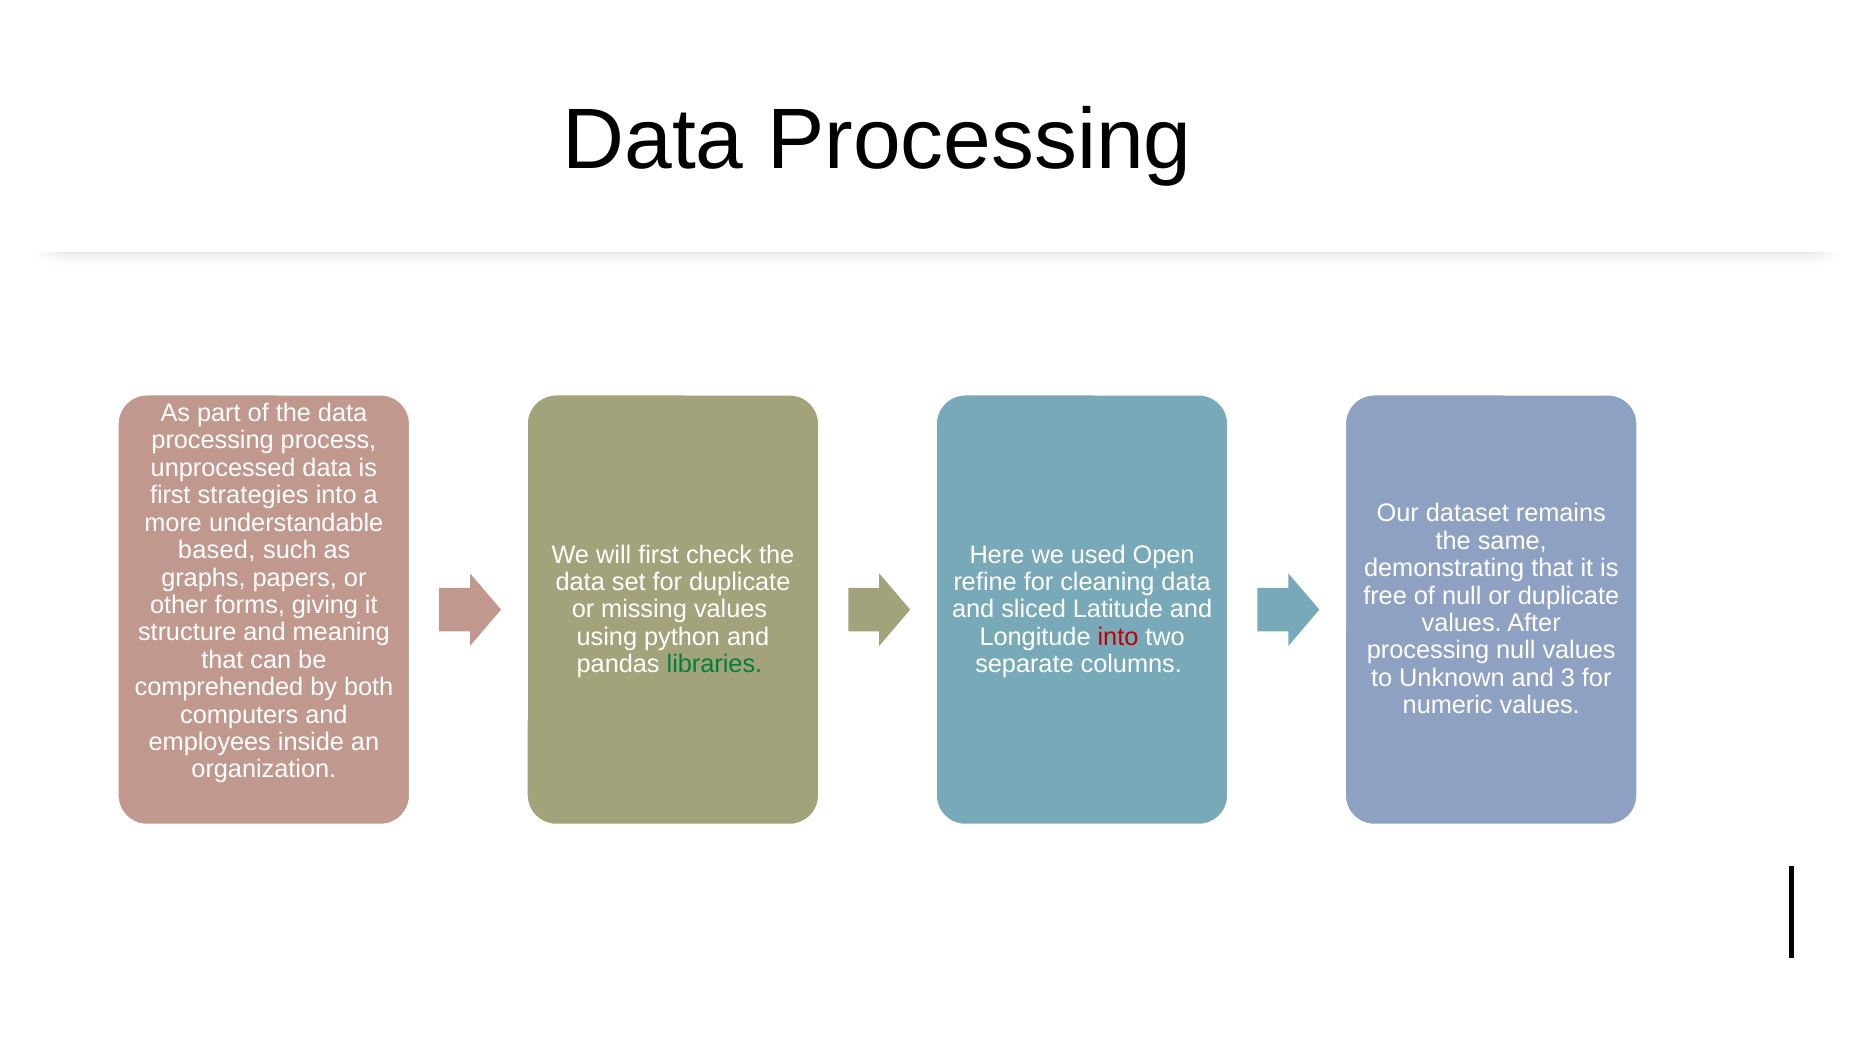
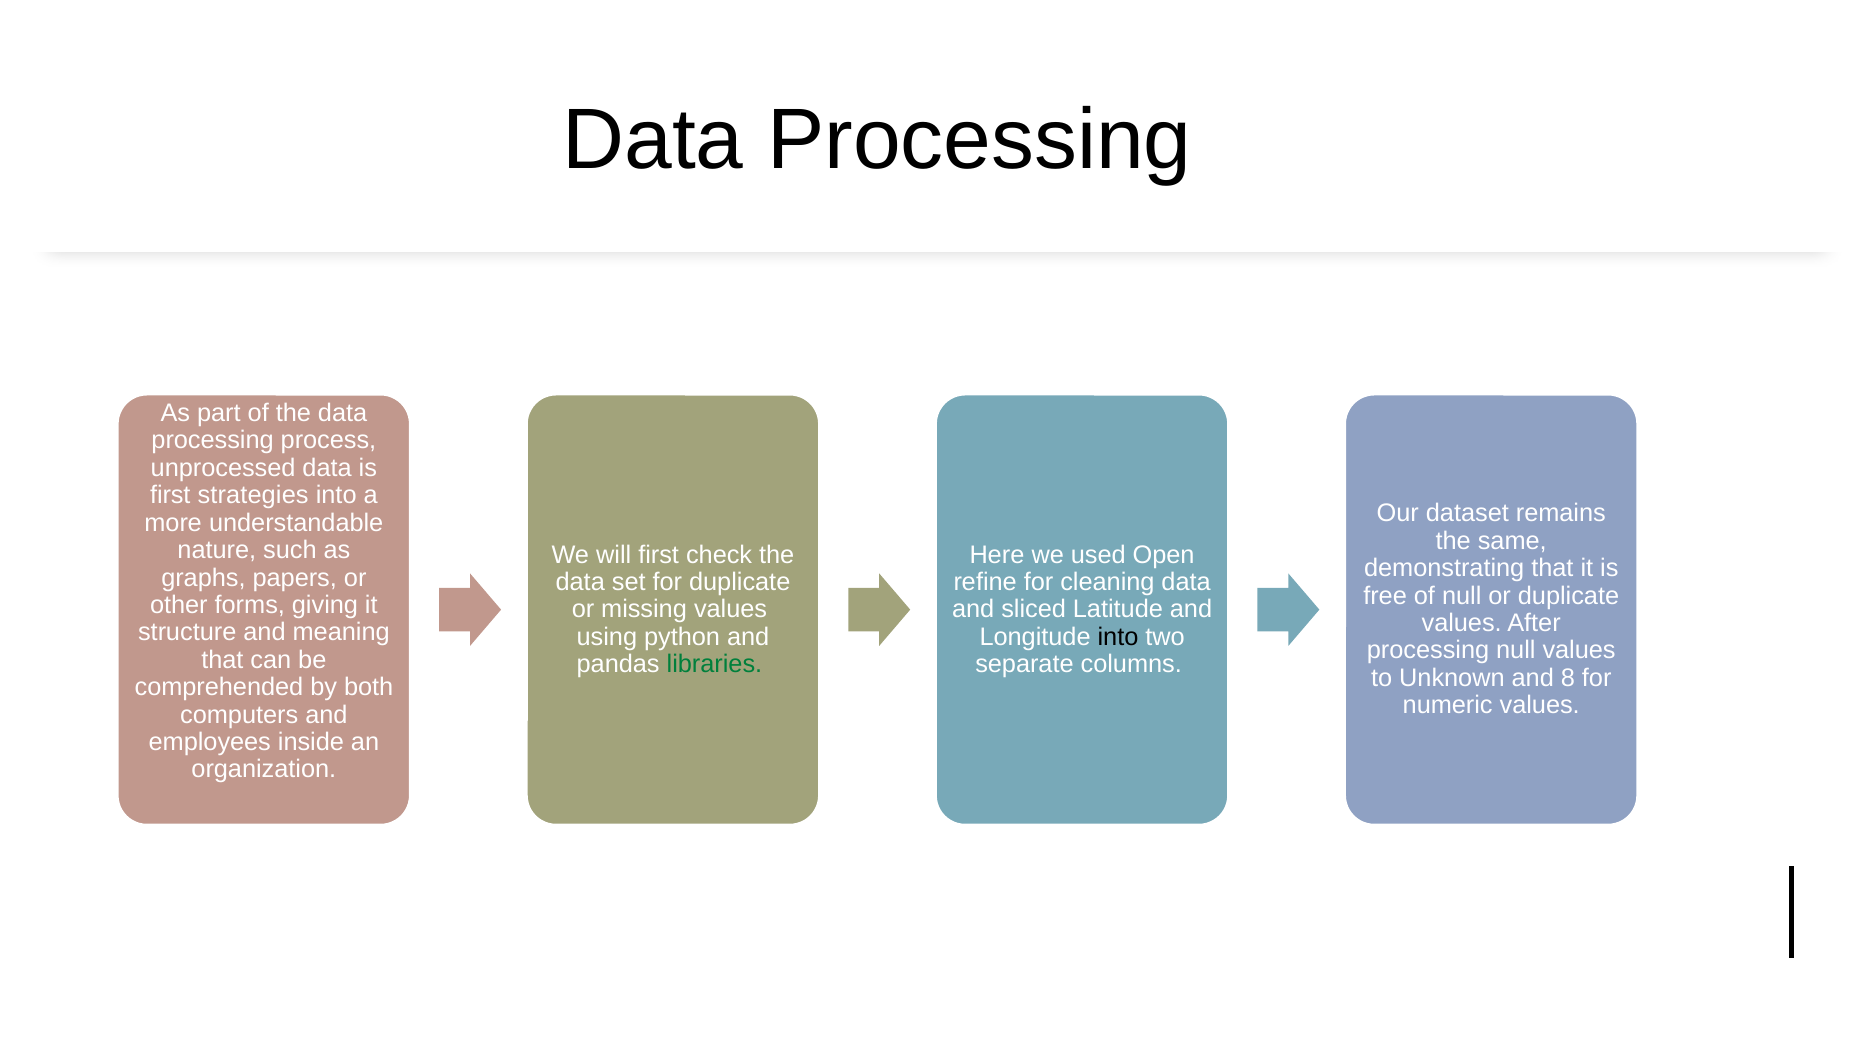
based: based -> nature
into at (1118, 637) colour: red -> black
3: 3 -> 8
